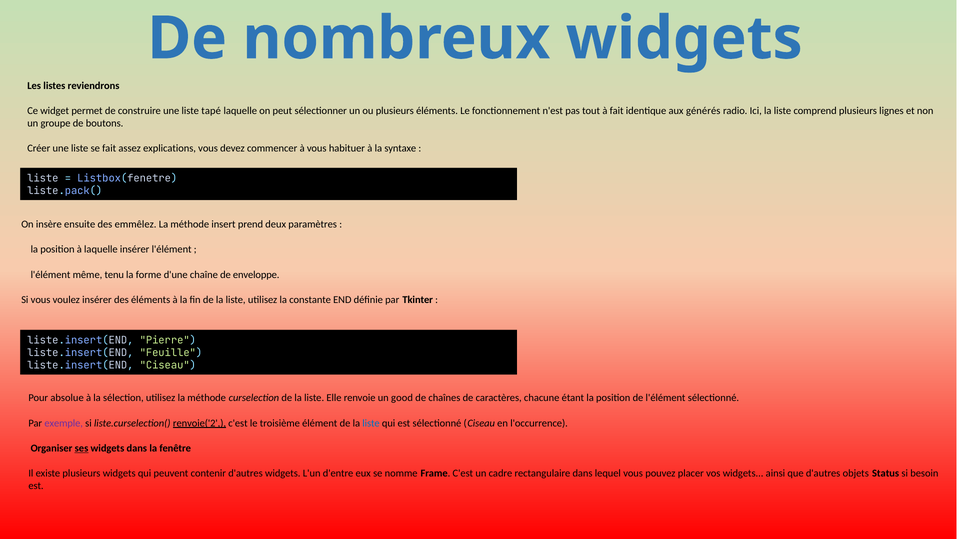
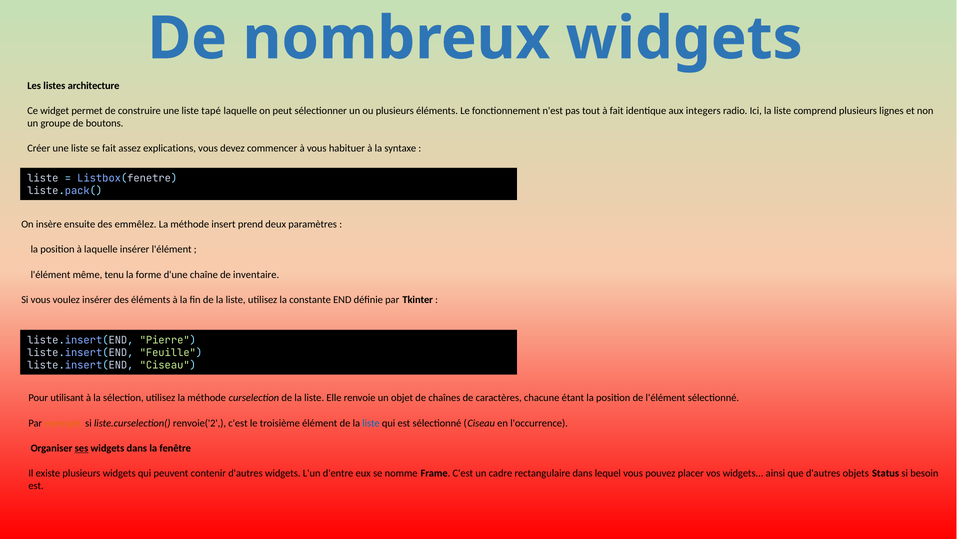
reviendrons: reviendrons -> architecture
générés: générés -> integers
enveloppe: enveloppe -> inventaire
absolue: absolue -> utilisant
good: good -> objet
exemple colour: purple -> orange
renvoie('2 underline: present -> none
